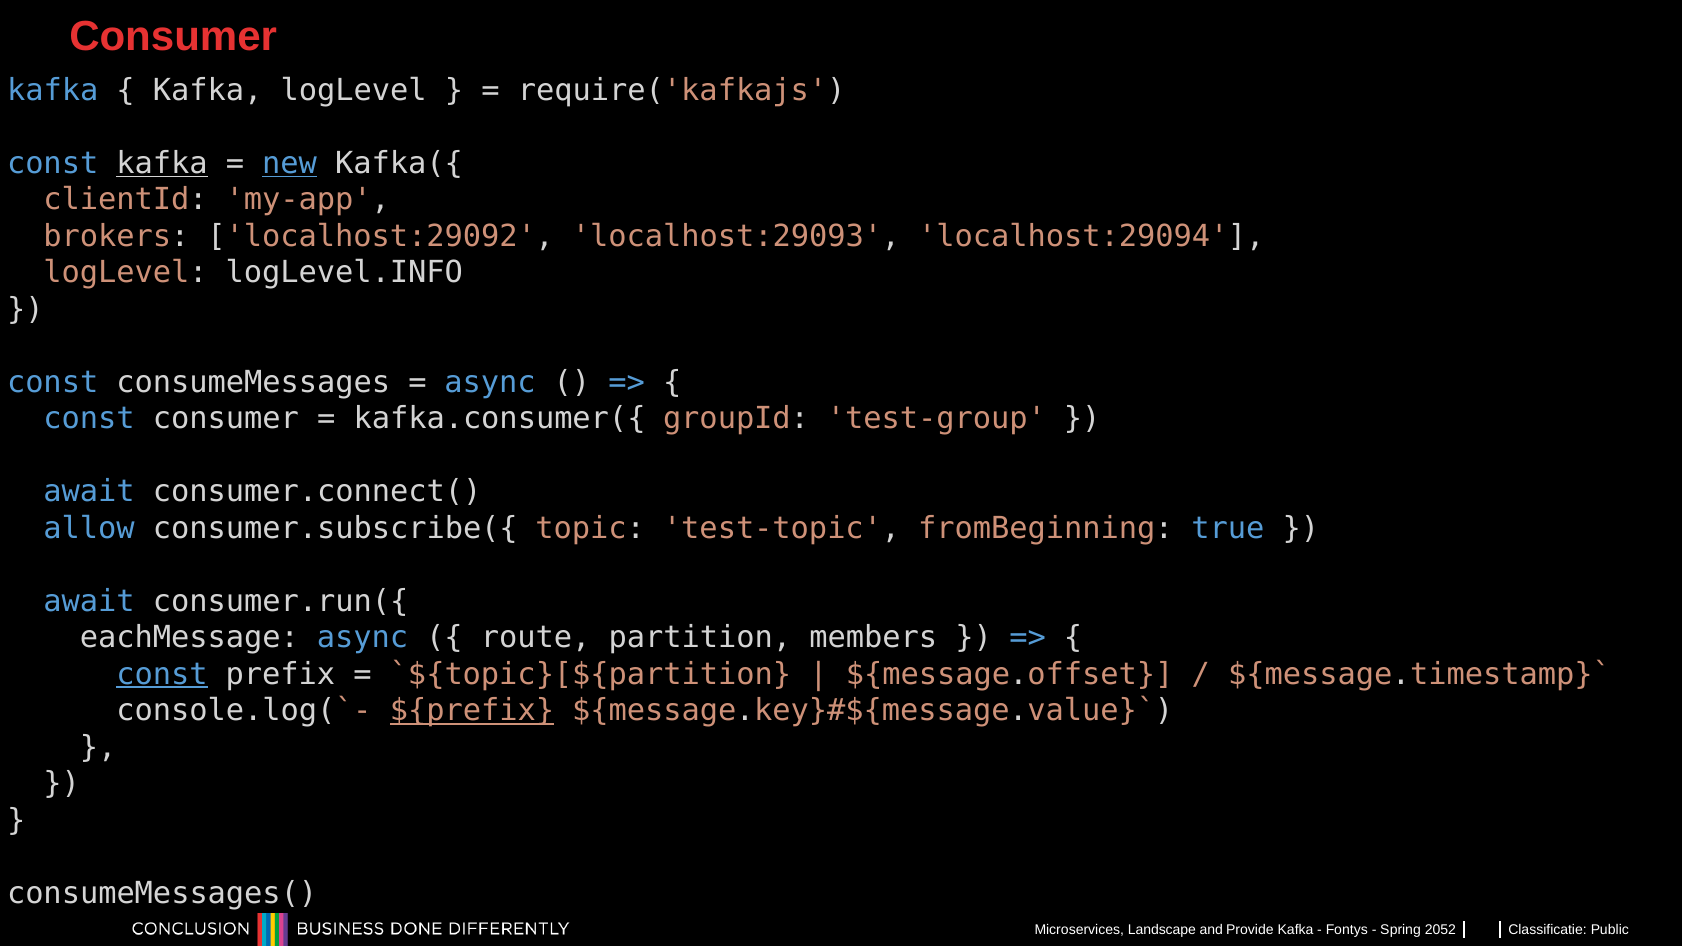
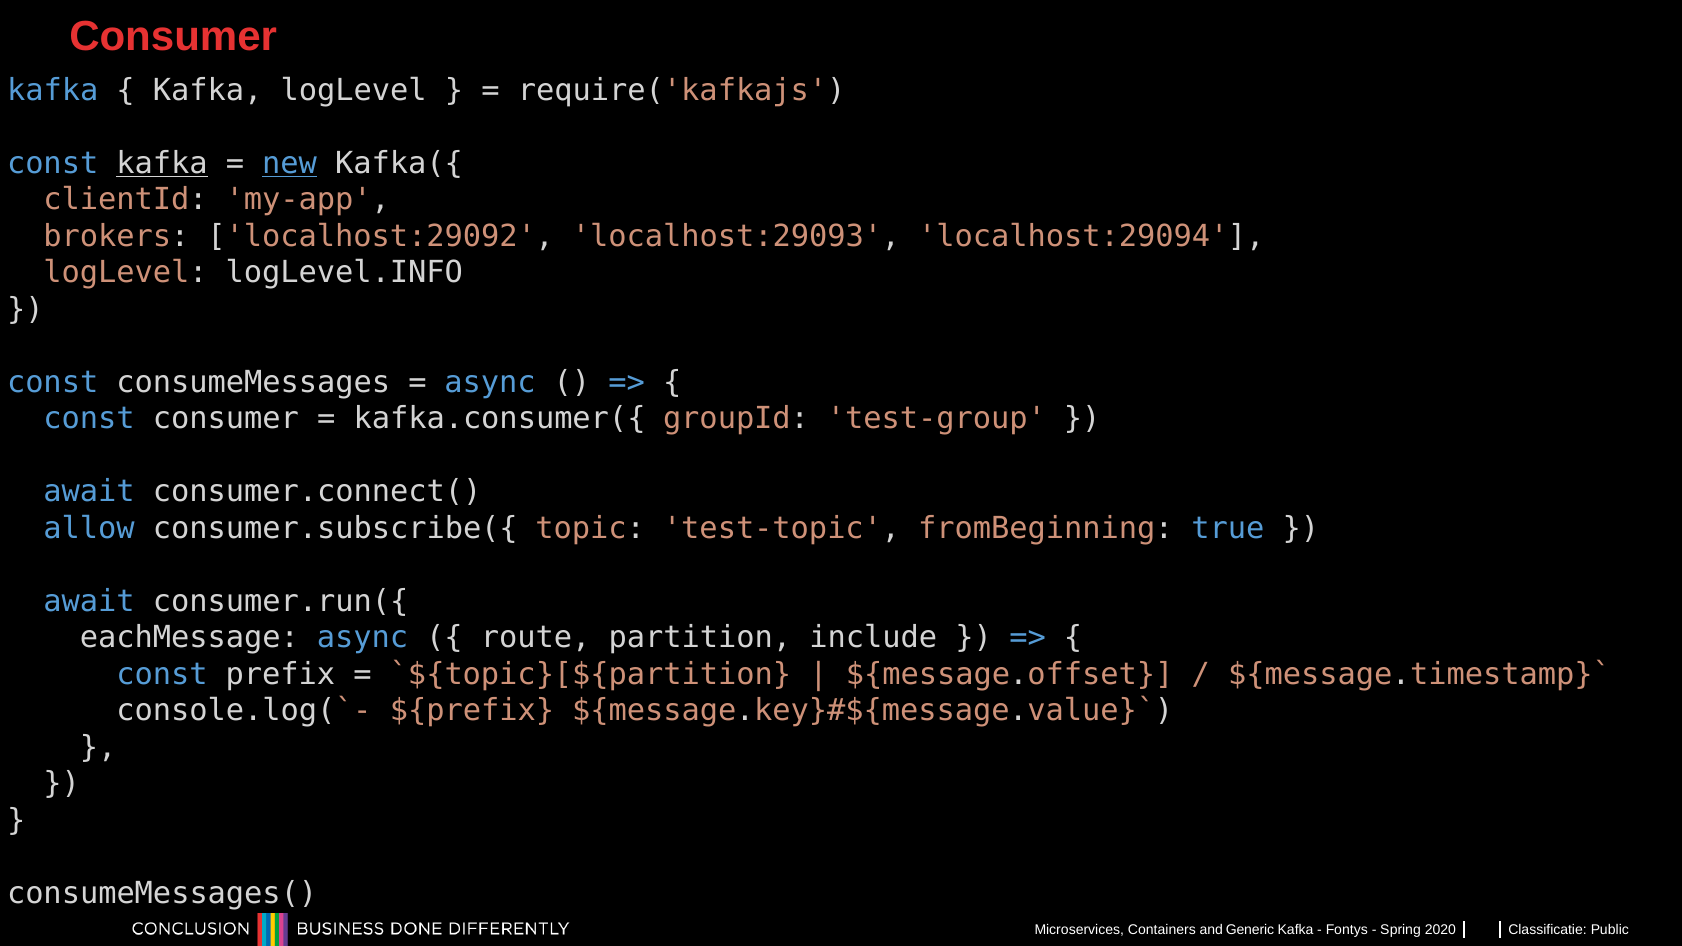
members: members -> include
const at (162, 674) underline: present -> none
${prefix underline: present -> none
Landscape: Landscape -> Containers
Provide: Provide -> Generic
2052: 2052 -> 2020
